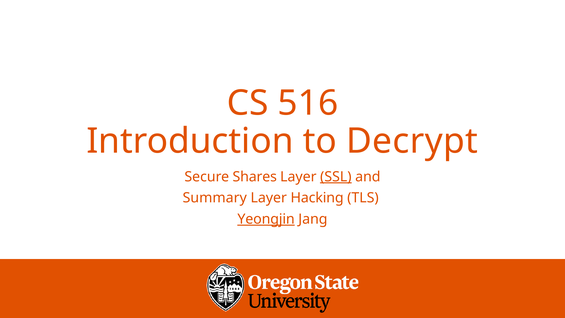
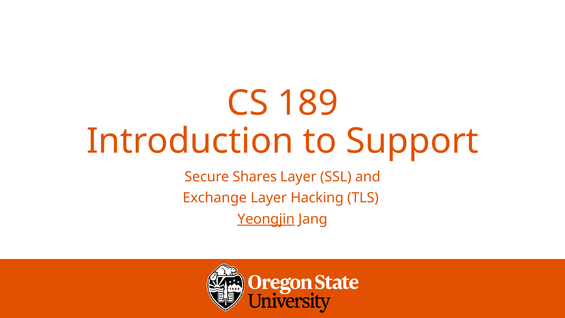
516: 516 -> 189
Decrypt: Decrypt -> Support
SSL underline: present -> none
Summary: Summary -> Exchange
